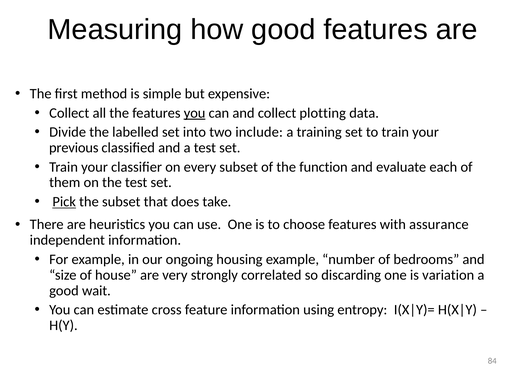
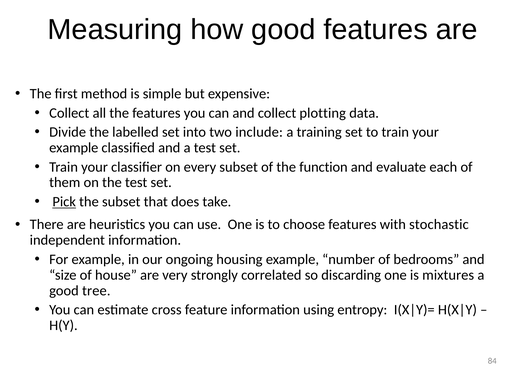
you at (195, 113) underline: present -> none
previous at (74, 148): previous -> example
assurance: assurance -> stochastic
variation: variation -> mixtures
wait: wait -> tree
